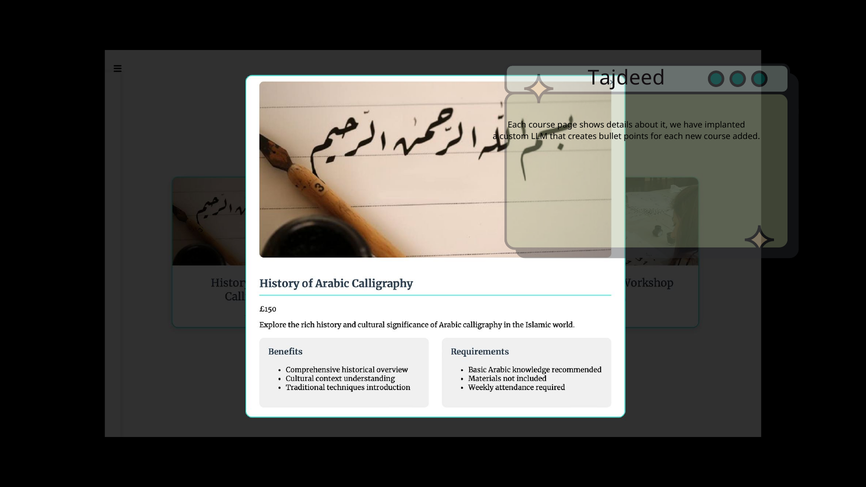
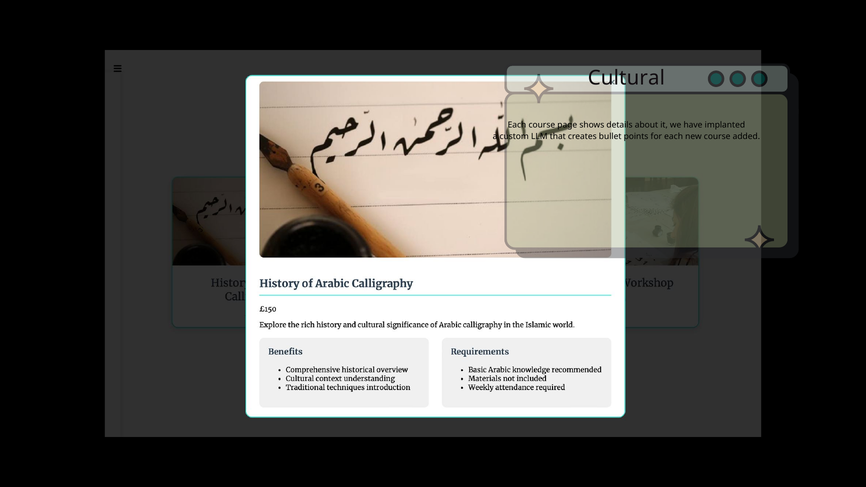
Tajdeed: Tajdeed -> Cultural
